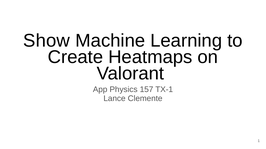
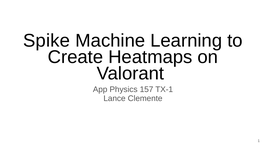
Show: Show -> Spike
